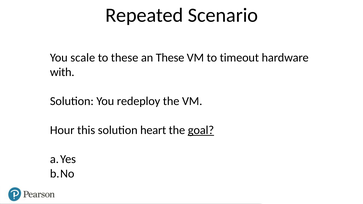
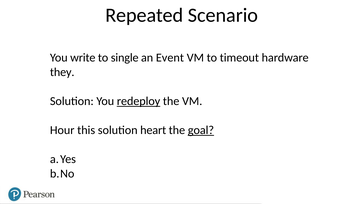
scale: scale -> write
to these: these -> single
an These: These -> Event
with: with -> they
redeploy underline: none -> present
